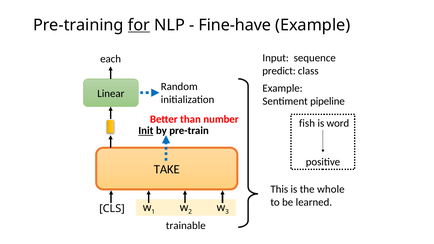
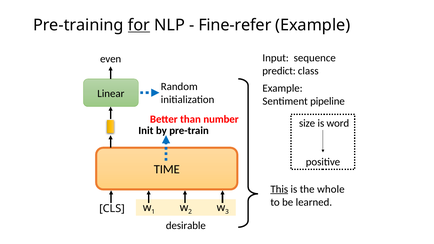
Fine-have: Fine-have -> Fine-refer
each: each -> even
fish: fish -> size
Init underline: present -> none
TAKE: TAKE -> TIME
This underline: none -> present
trainable: trainable -> desirable
